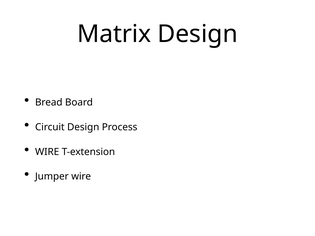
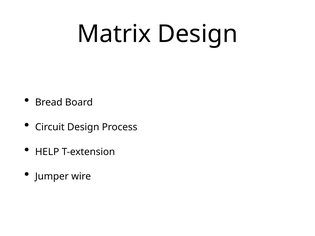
WIRE at (47, 152): WIRE -> HELP
